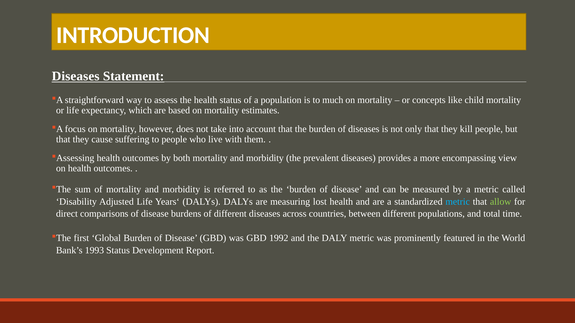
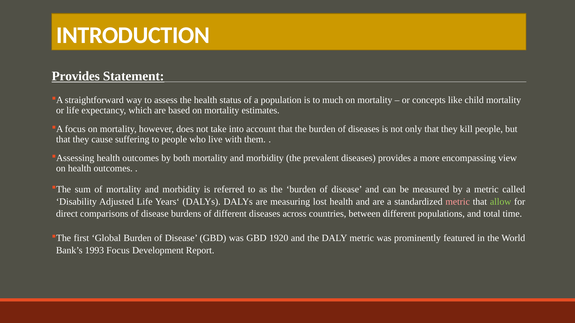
Diseases at (76, 76): Diseases -> Provides
metric at (458, 202) colour: light blue -> pink
1992: 1992 -> 1920
1993 Status: Status -> Focus
